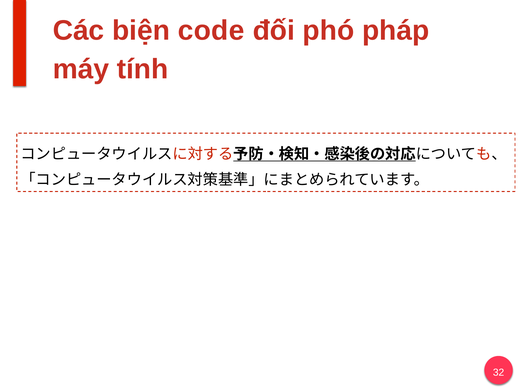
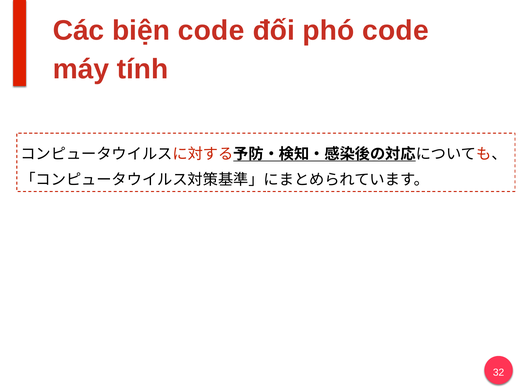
phó pháp: pháp -> code
